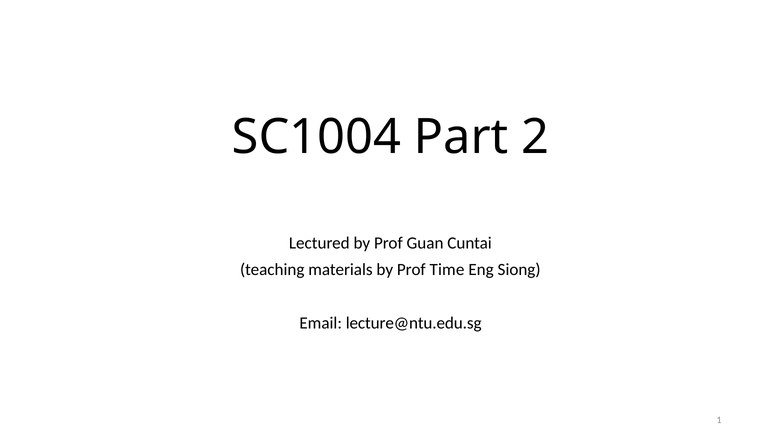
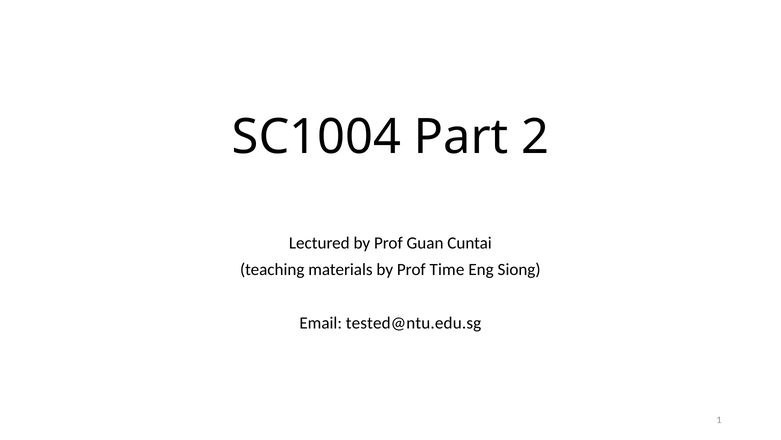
lecture@ntu.edu.sg: lecture@ntu.edu.sg -> tested@ntu.edu.sg
